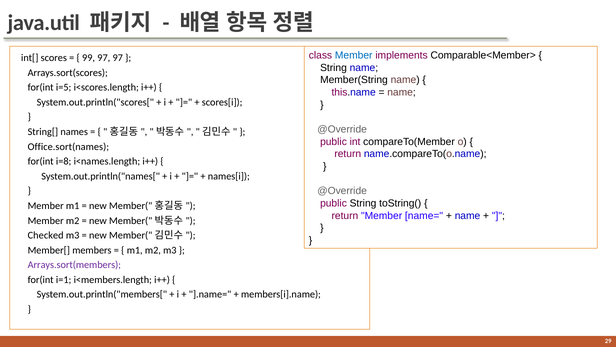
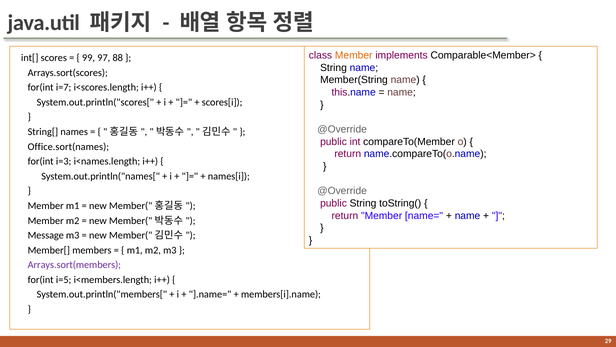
Member at (354, 55) colour: blue -> orange
97 97: 97 -> 88
i=5: i=5 -> i=7
i=8: i=8 -> i=3
Checked: Checked -> Message
i=1: i=1 -> i=5
